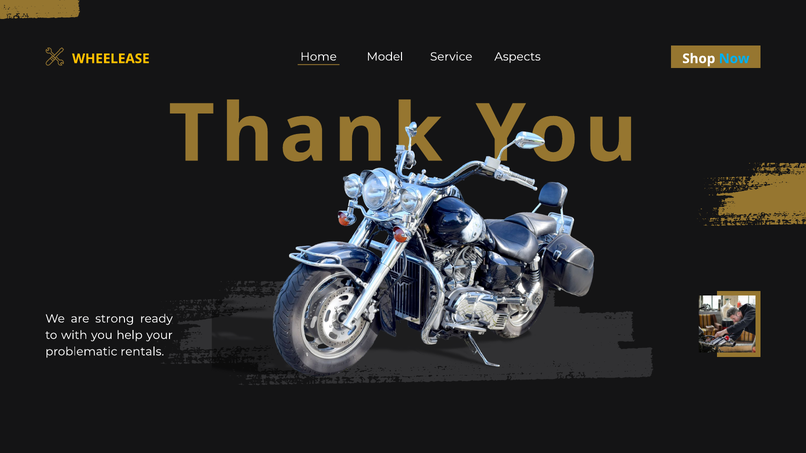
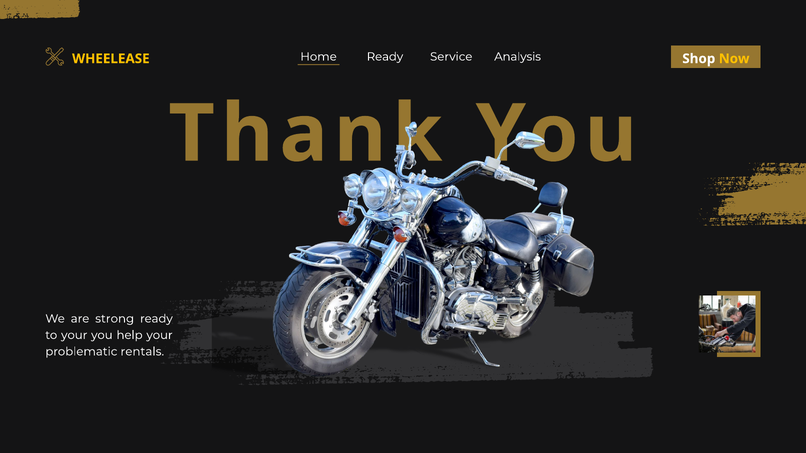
Home Model: Model -> Ready
Aspects: Aspects -> Analysis
Now colour: light blue -> yellow
to with: with -> your
